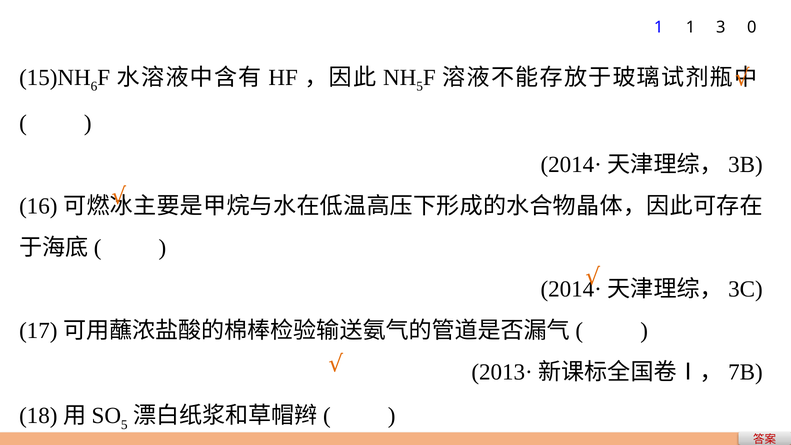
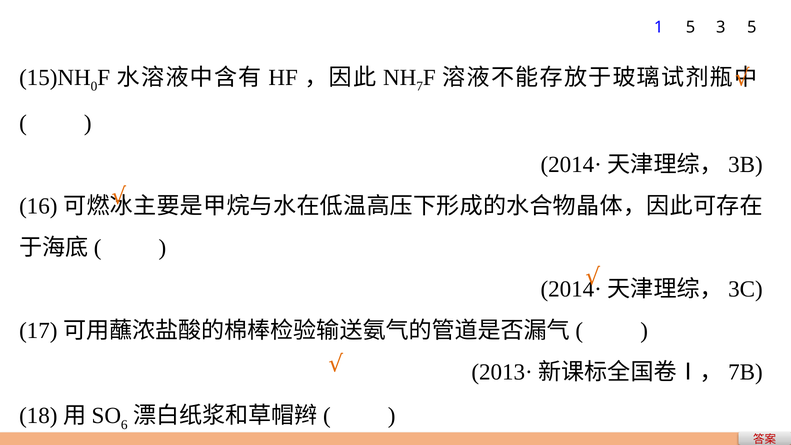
1 1: 1 -> 5
3 0: 0 -> 5
6: 6 -> 0
5 at (420, 87): 5 -> 7
5 at (124, 425): 5 -> 6
